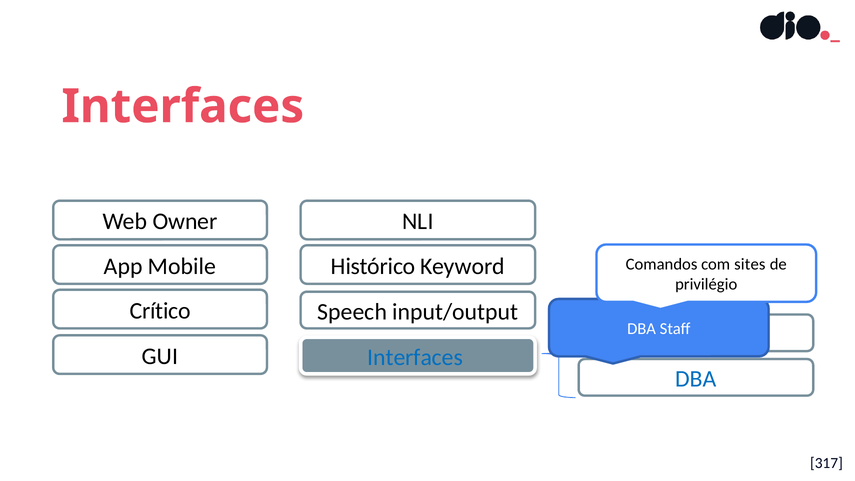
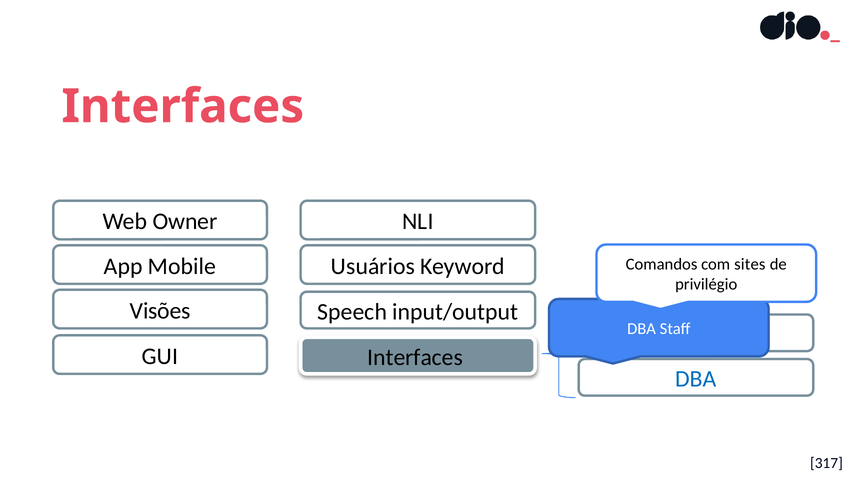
Histórico: Histórico -> Usuários
Crítico: Crítico -> Visões
Interfaces at (415, 357) colour: blue -> black
